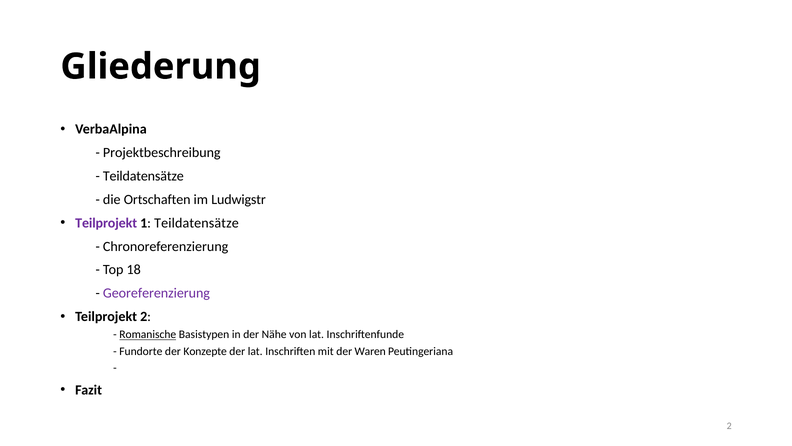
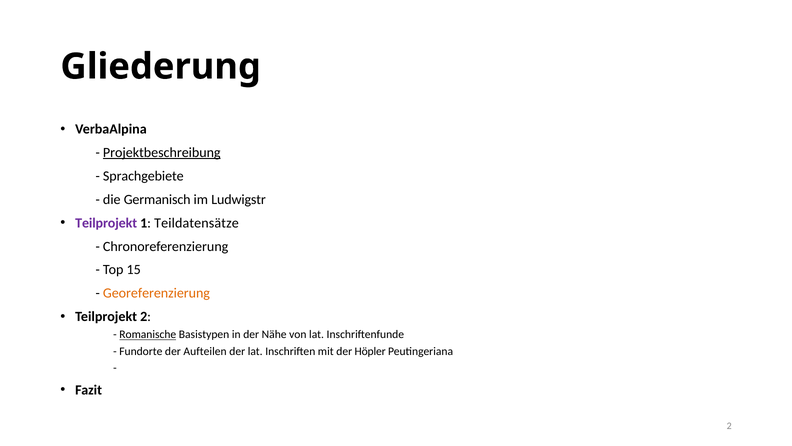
Projektbeschreibung underline: none -> present
Teildatensätze at (143, 176): Teildatensätze -> Sprachgebiete
Ortschaften: Ortschaften -> Germanisch
18: 18 -> 15
Georeferenzierung colour: purple -> orange
Konzepte: Konzepte -> Aufteilen
Waren: Waren -> Höpler
